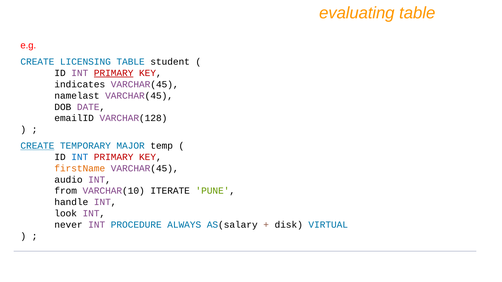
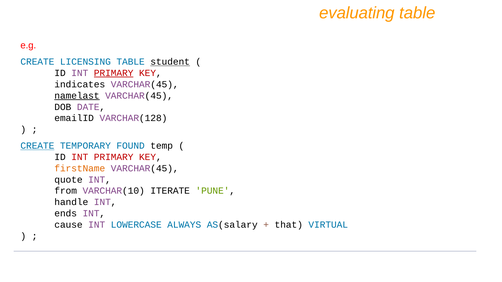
student underline: none -> present
namelast underline: none -> present
MAJOR: MAJOR -> FOUND
INT at (80, 157) colour: blue -> red
audio: audio -> quote
look: look -> ends
never: never -> cause
PROCEDURE: PROCEDURE -> LOWERCASE
disk: disk -> that
